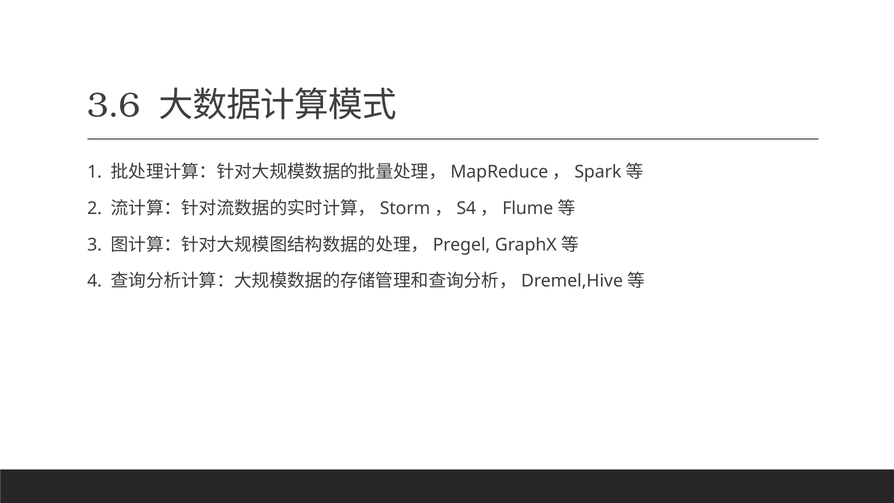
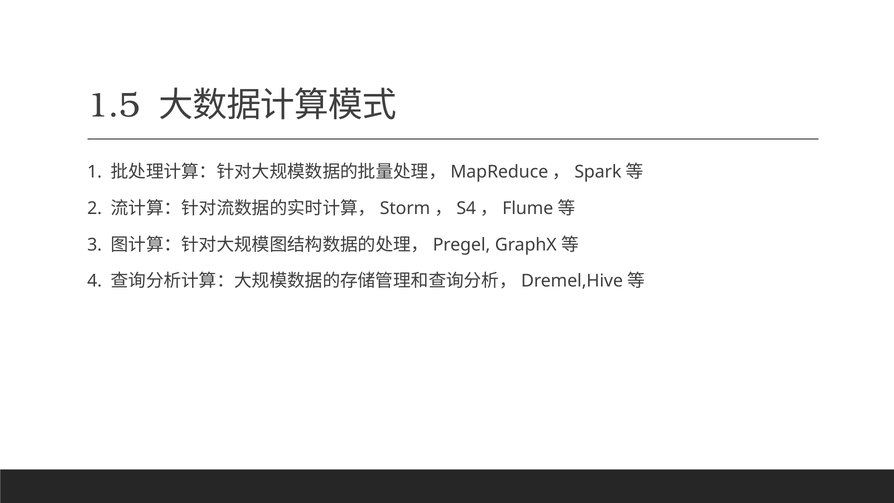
3.6: 3.6 -> 1.5
